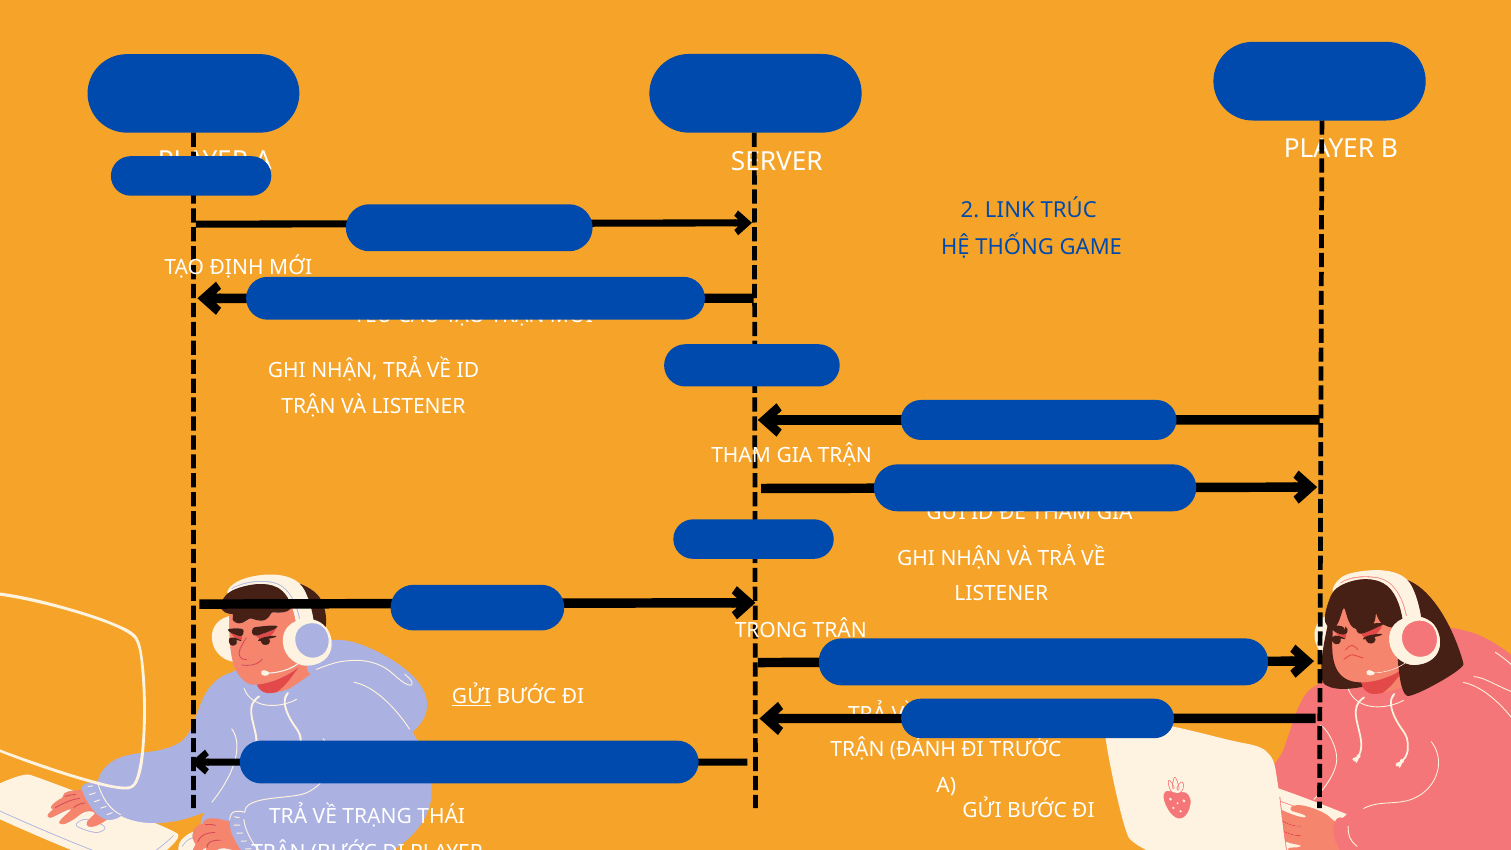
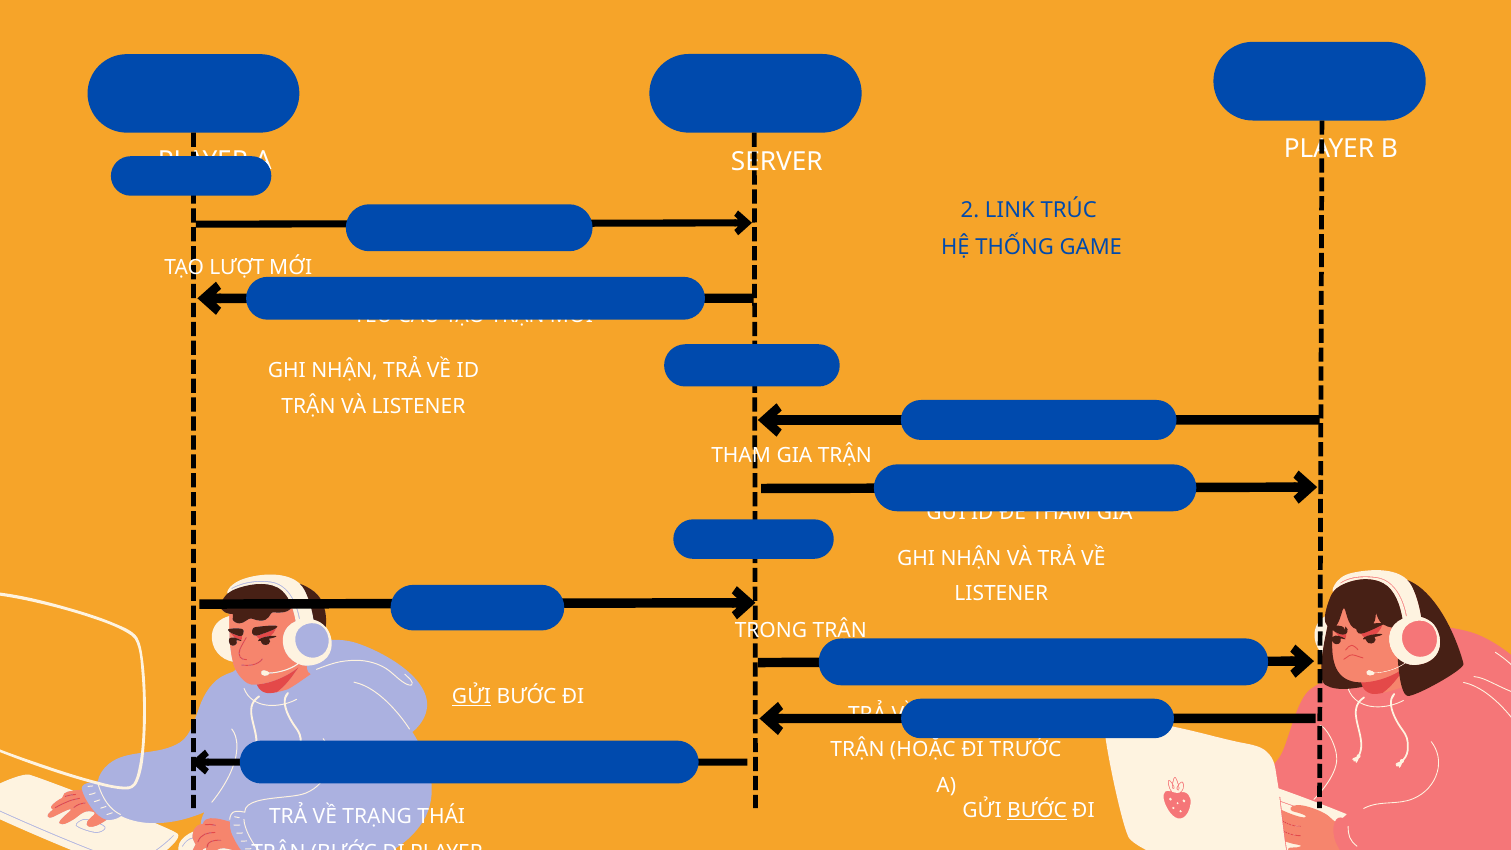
ĐỊNH: ĐỊNH -> LƯỢT
ĐÁNH: ĐÁNH -> HOẶC
BƯỚC at (1037, 810) underline: none -> present
